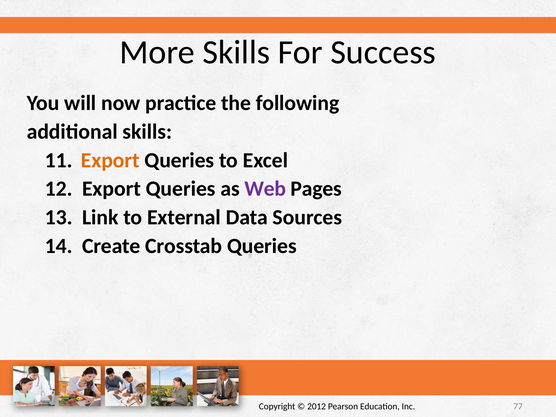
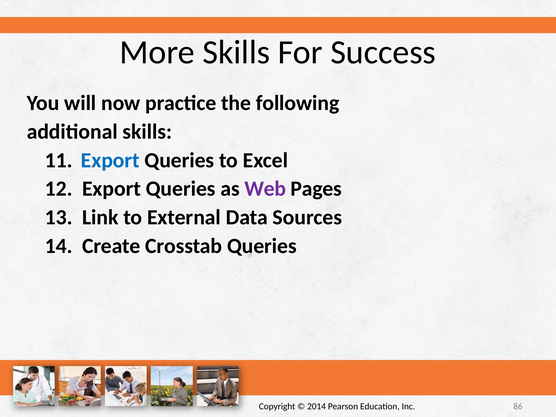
Export at (110, 160) colour: orange -> blue
2012: 2012 -> 2014
77: 77 -> 86
